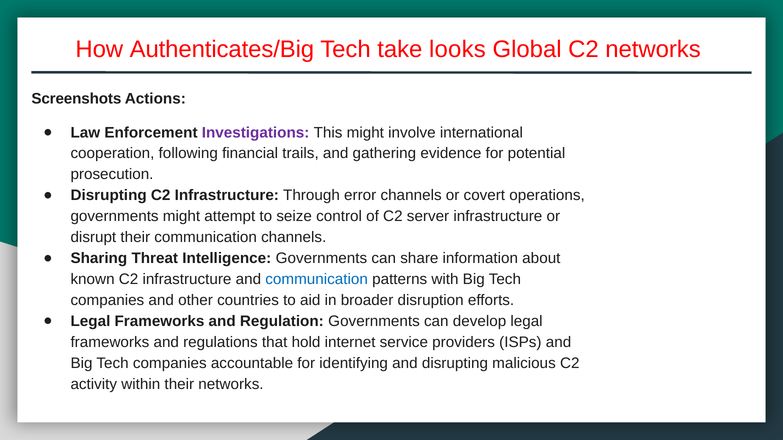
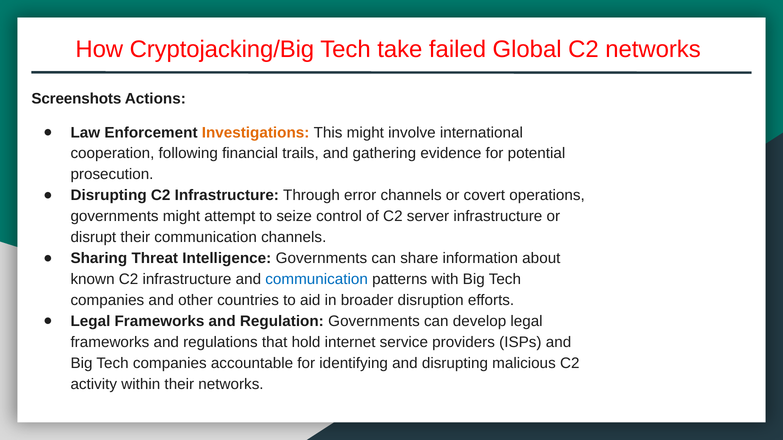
Authenticates/Big: Authenticates/Big -> Cryptojacking/Big
looks: looks -> failed
Investigations colour: purple -> orange
